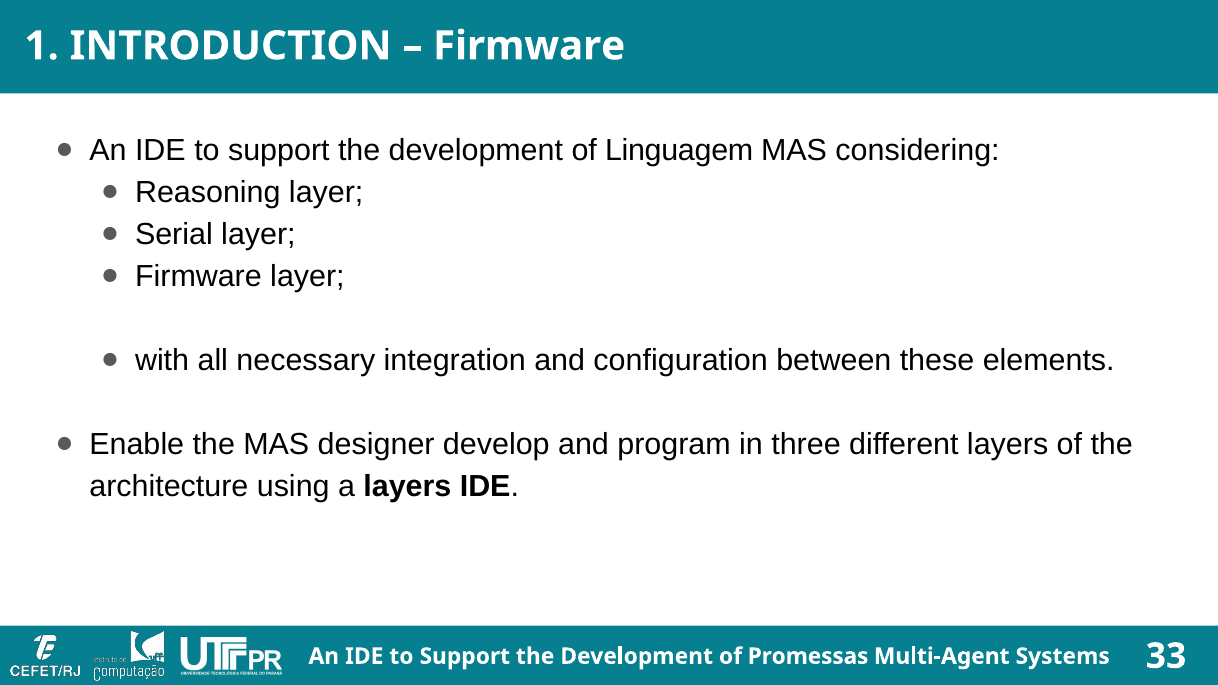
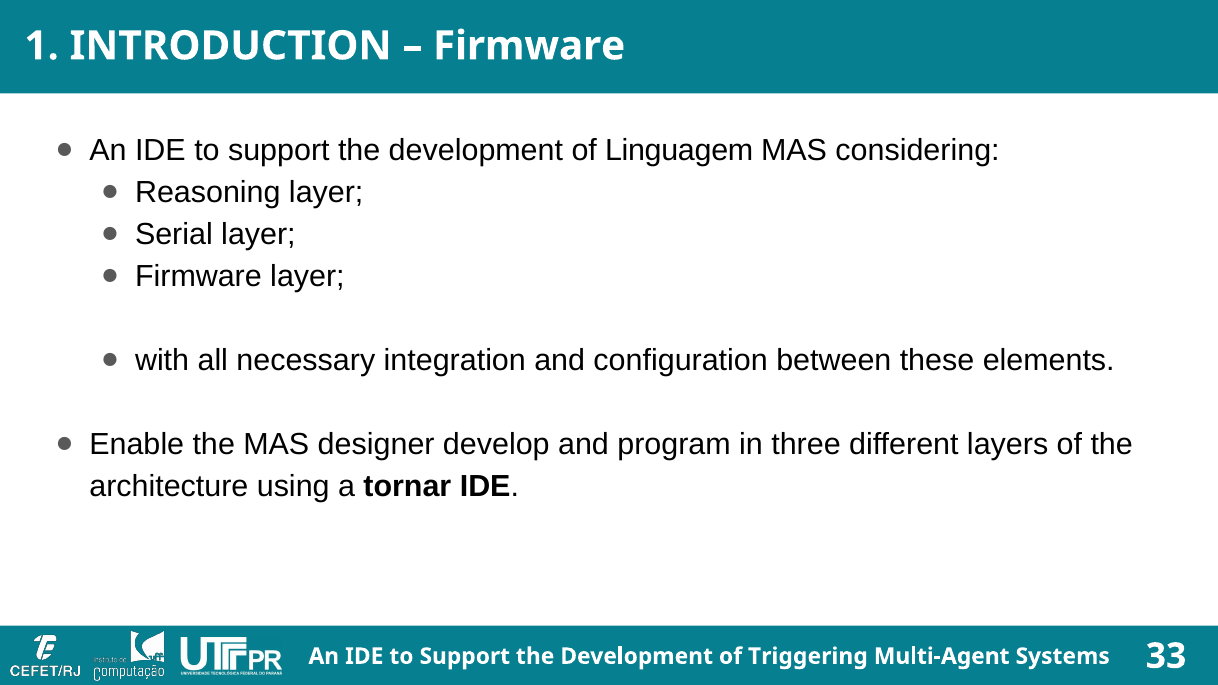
a layers: layers -> tornar
Promessas: Promessas -> Triggering
